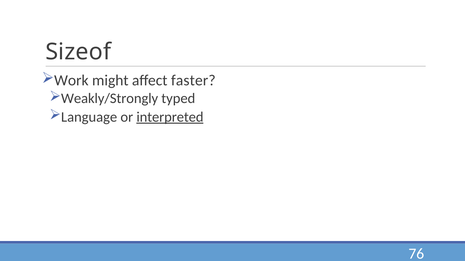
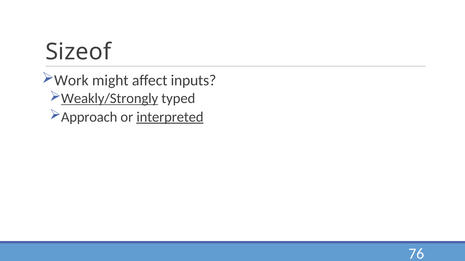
faster: faster -> inputs
Weakly/Strongly underline: none -> present
Language: Language -> Approach
